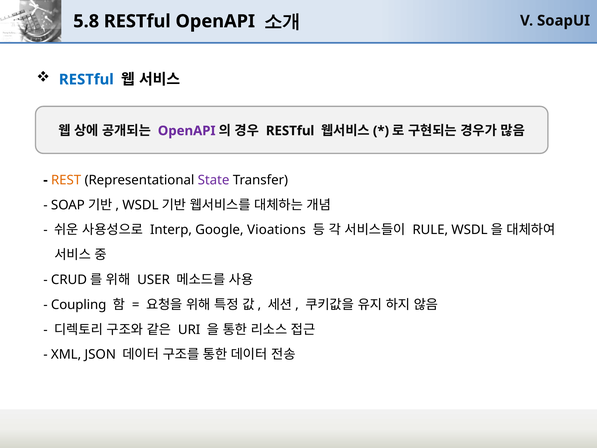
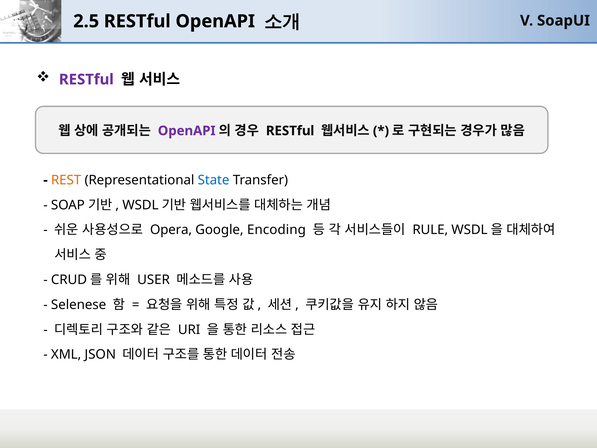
5.8: 5.8 -> 2.5
RESTful at (86, 79) colour: blue -> purple
State colour: purple -> blue
Interp: Interp -> Opera
Vioations: Vioations -> Encoding
Coupling: Coupling -> Selenese
